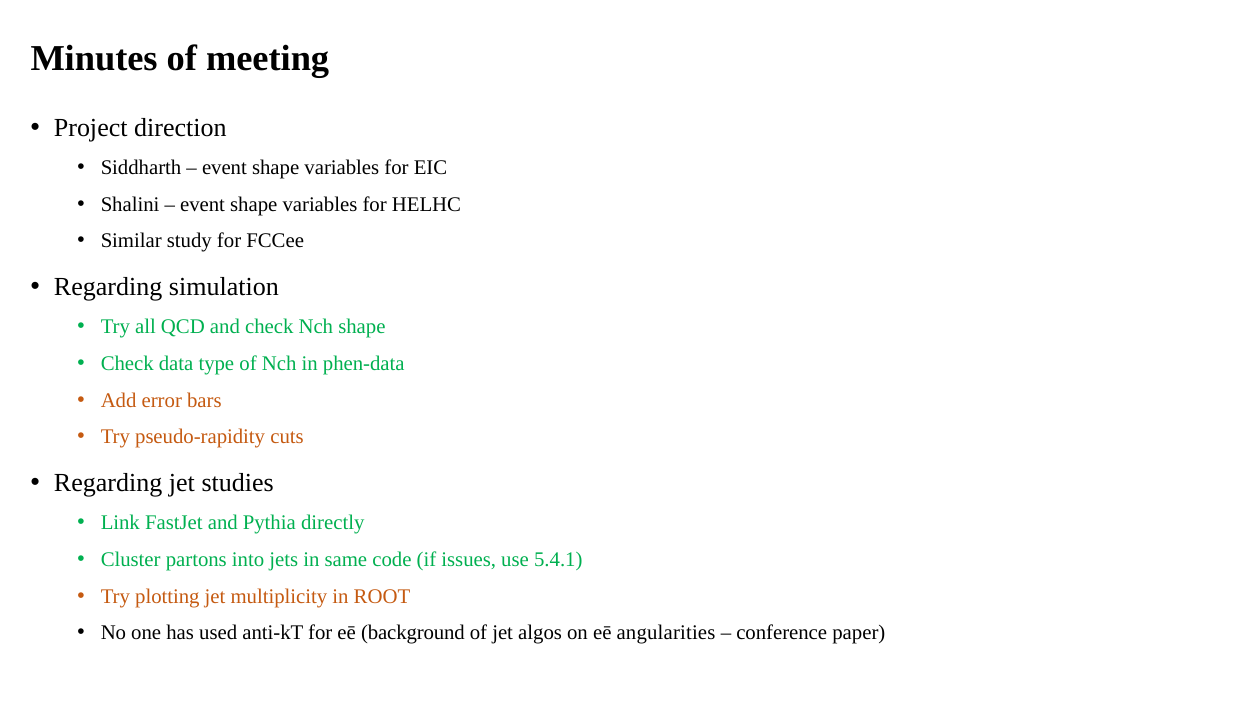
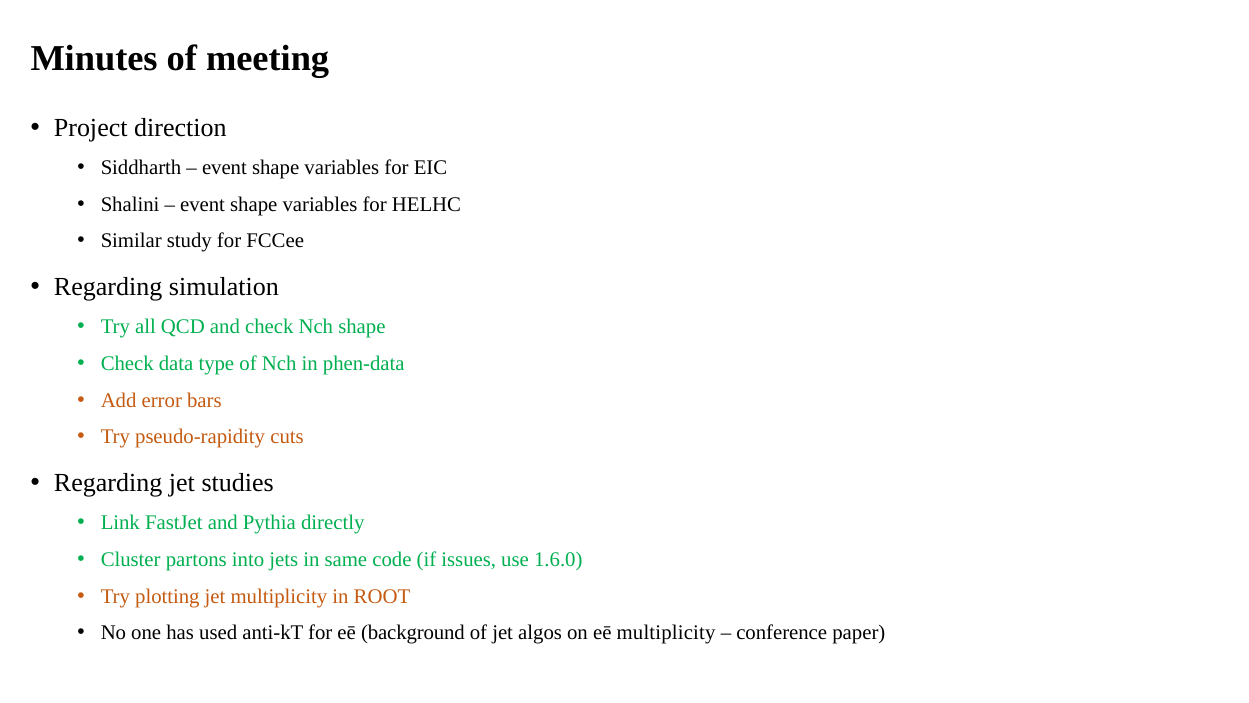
5.4.1: 5.4.1 -> 1.6.0
eē angularities: angularities -> multiplicity
